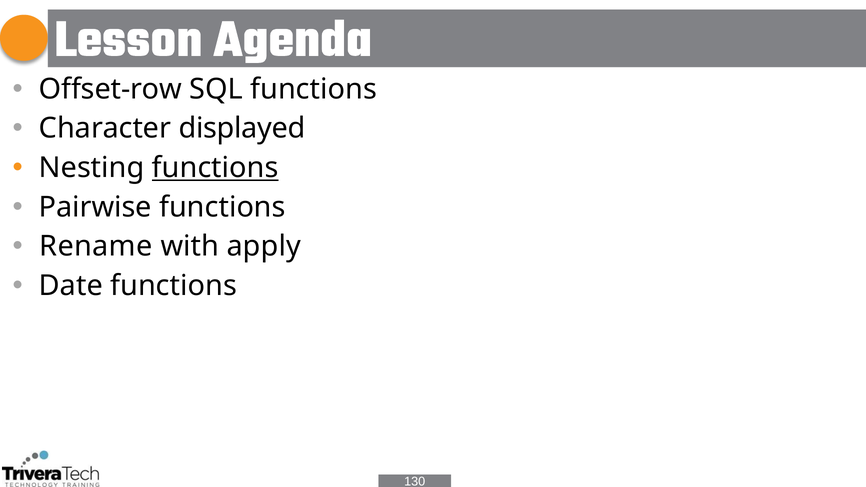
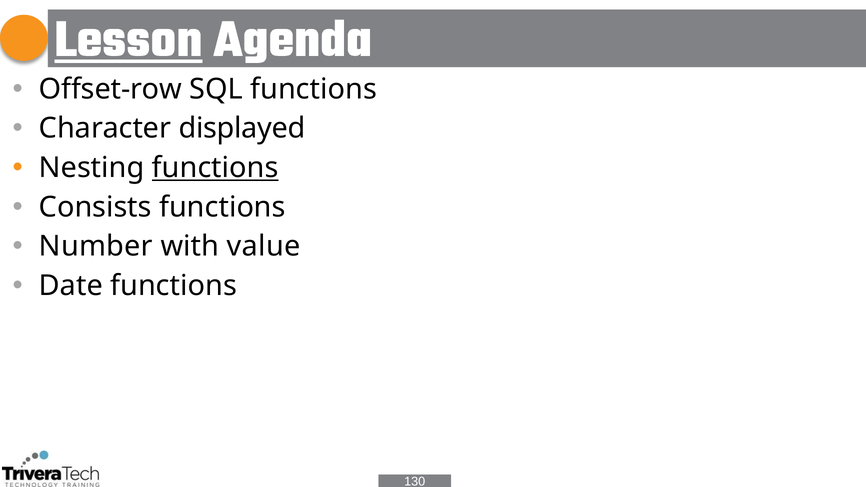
Lesson underline: none -> present
Pairwise: Pairwise -> Consists
Rename: Rename -> Number
apply: apply -> value
